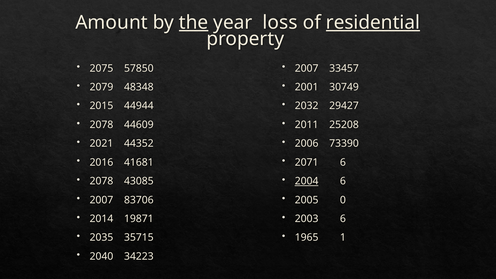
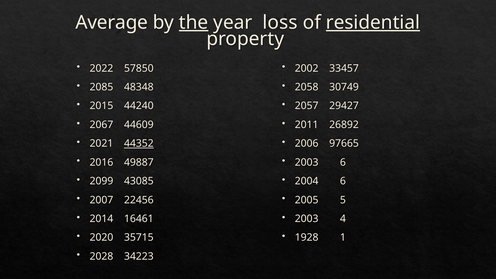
Amount: Amount -> Average
2075: 2075 -> 2022
2007 at (307, 68): 2007 -> 2002
2079: 2079 -> 2085
2001: 2001 -> 2058
44944: 44944 -> 44240
2032: 2032 -> 2057
2078 at (101, 125): 2078 -> 2067
25208: 25208 -> 26892
44352 underline: none -> present
73390: 73390 -> 97665
41681: 41681 -> 49887
2071 at (307, 162): 2071 -> 2003
2078 at (101, 181): 2078 -> 2099
2004 underline: present -> none
83706: 83706 -> 22456
0: 0 -> 5
19871: 19871 -> 16461
2003 6: 6 -> 4
2035: 2035 -> 2020
1965: 1965 -> 1928
2040: 2040 -> 2028
